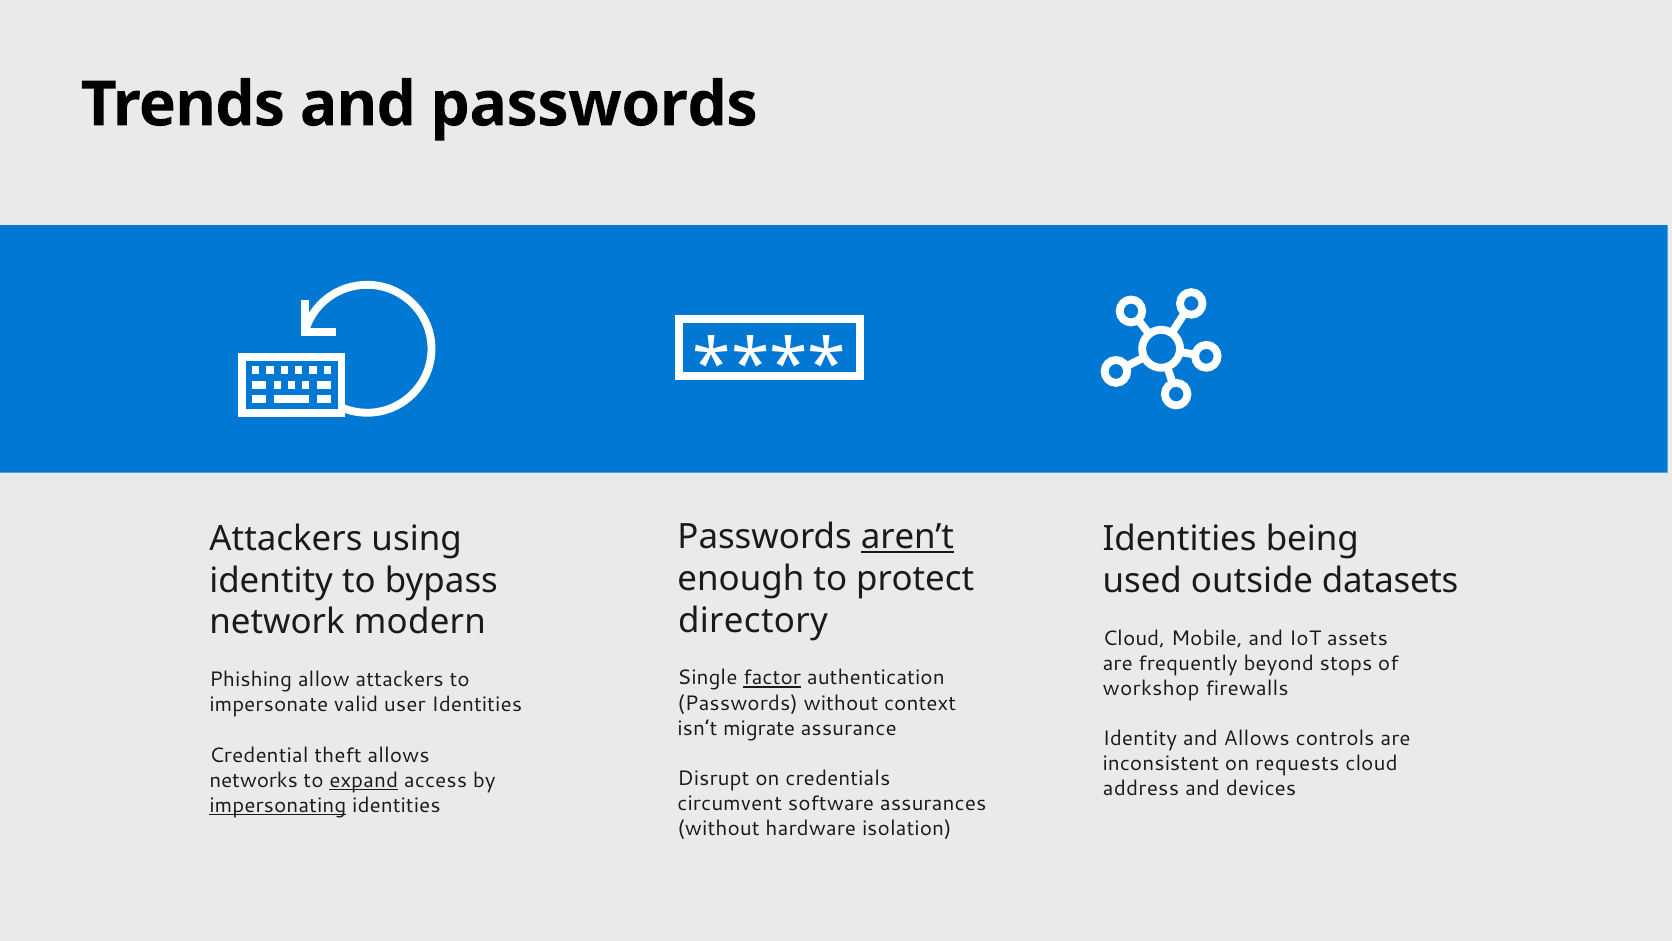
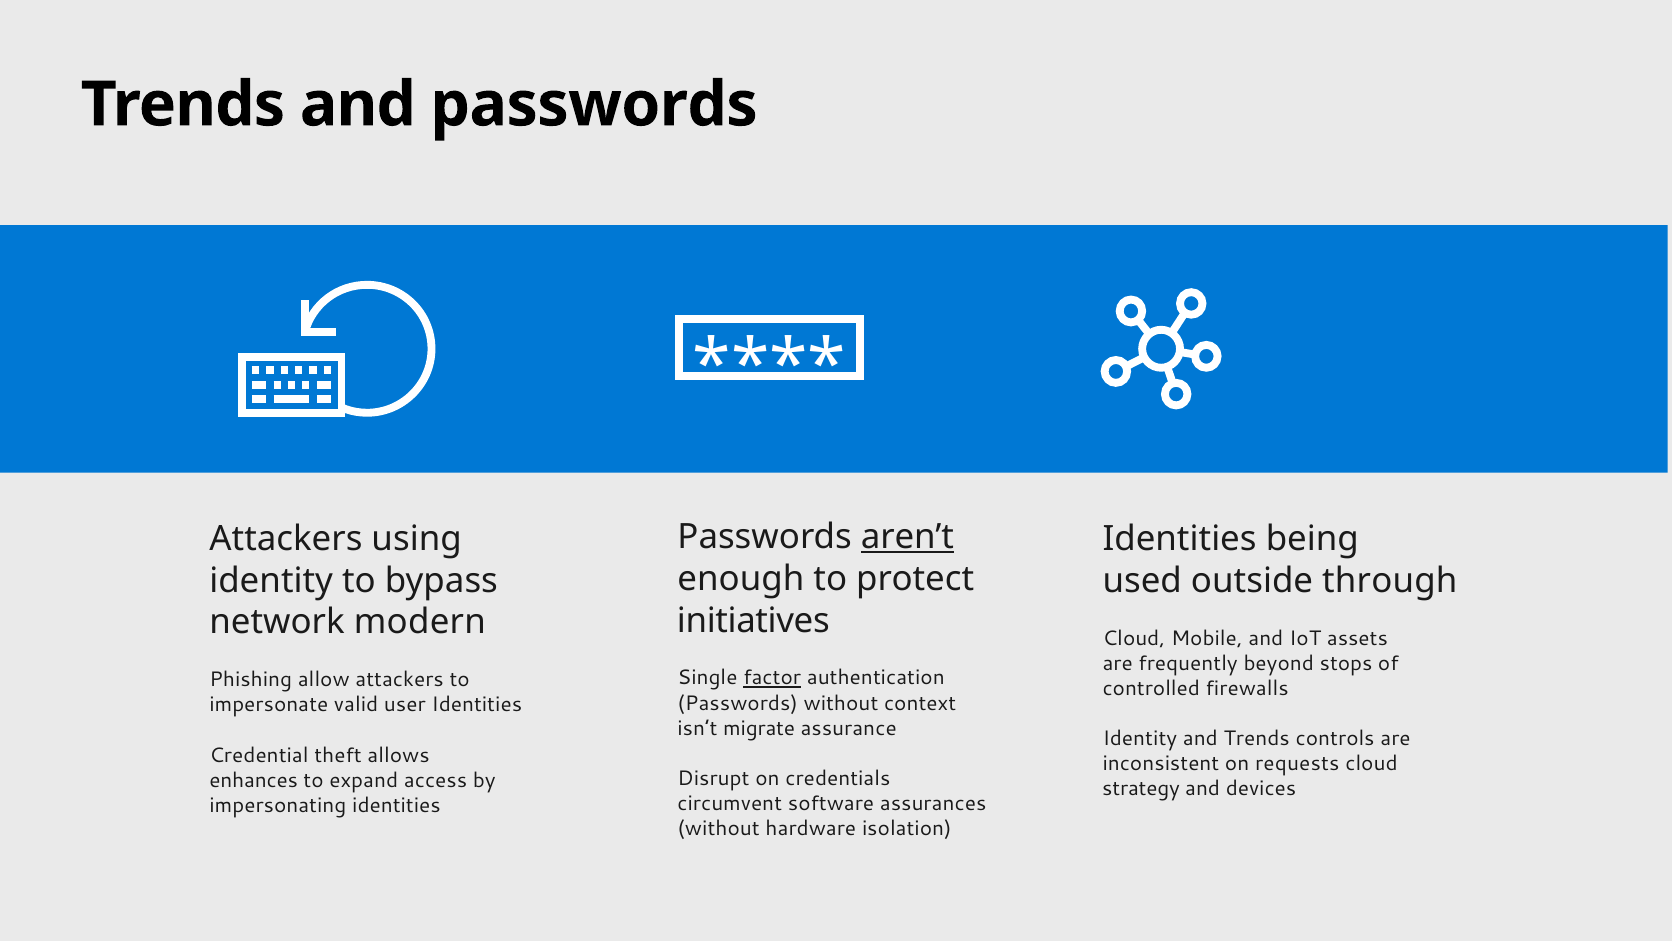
datasets: datasets -> through
directory: directory -> initiatives
workshop: workshop -> controlled
and Allows: Allows -> Trends
networks: networks -> enhances
expand underline: present -> none
address: address -> strategy
impersonating underline: present -> none
